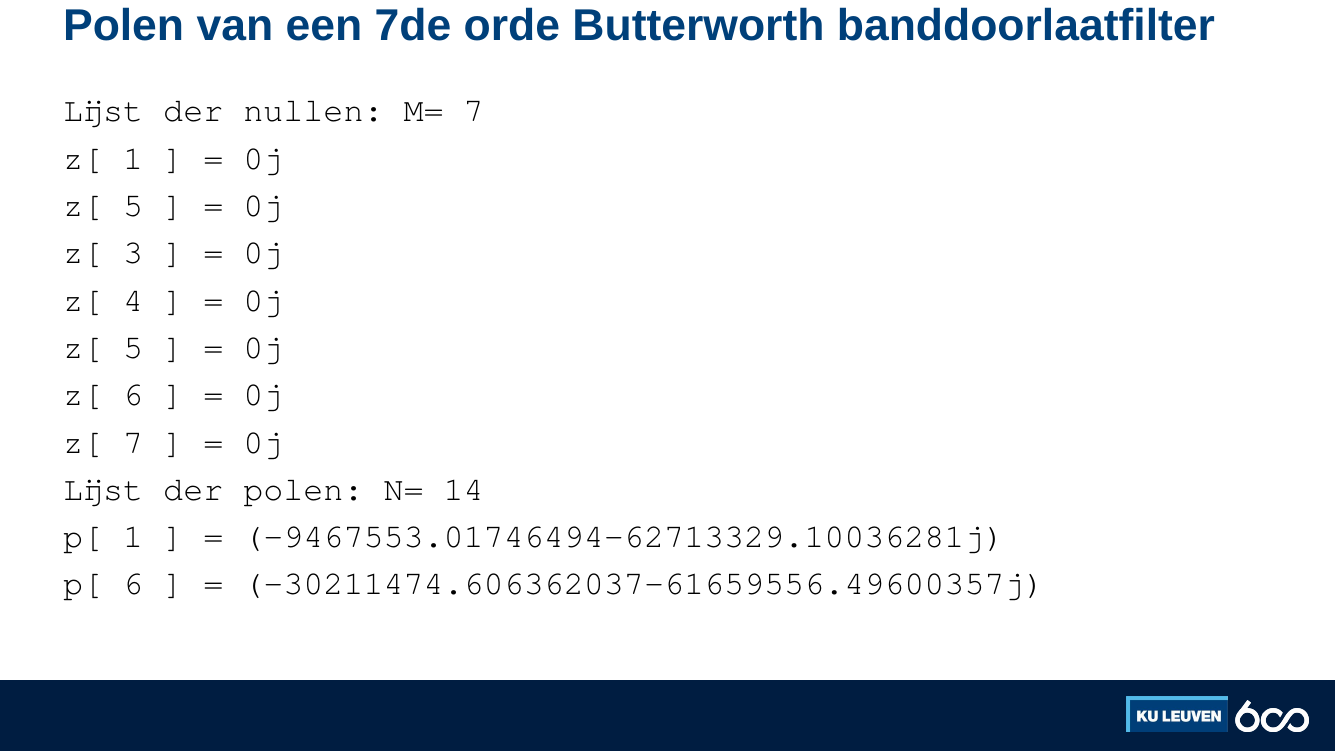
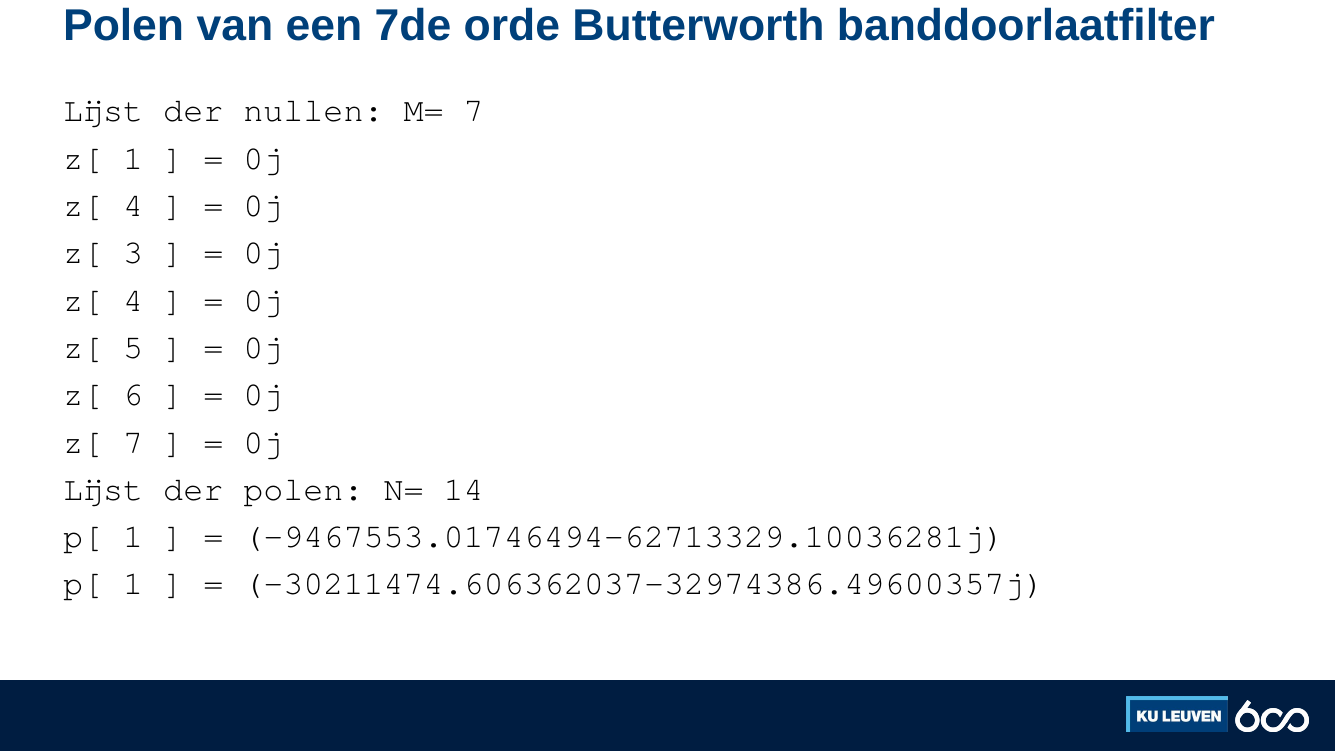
5 at (133, 205): 5 -> 4
6 at (133, 584): 6 -> 1
-30211474.606362037-61659556.49600357j: -30211474.606362037-61659556.49600357j -> -30211474.606362037-32974386.49600357j
